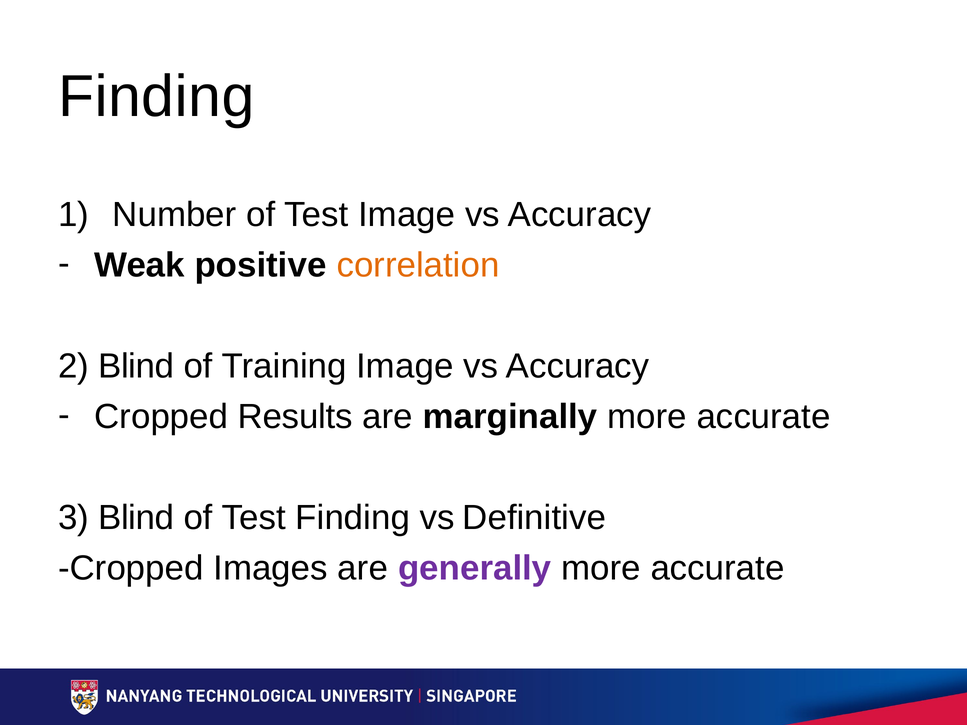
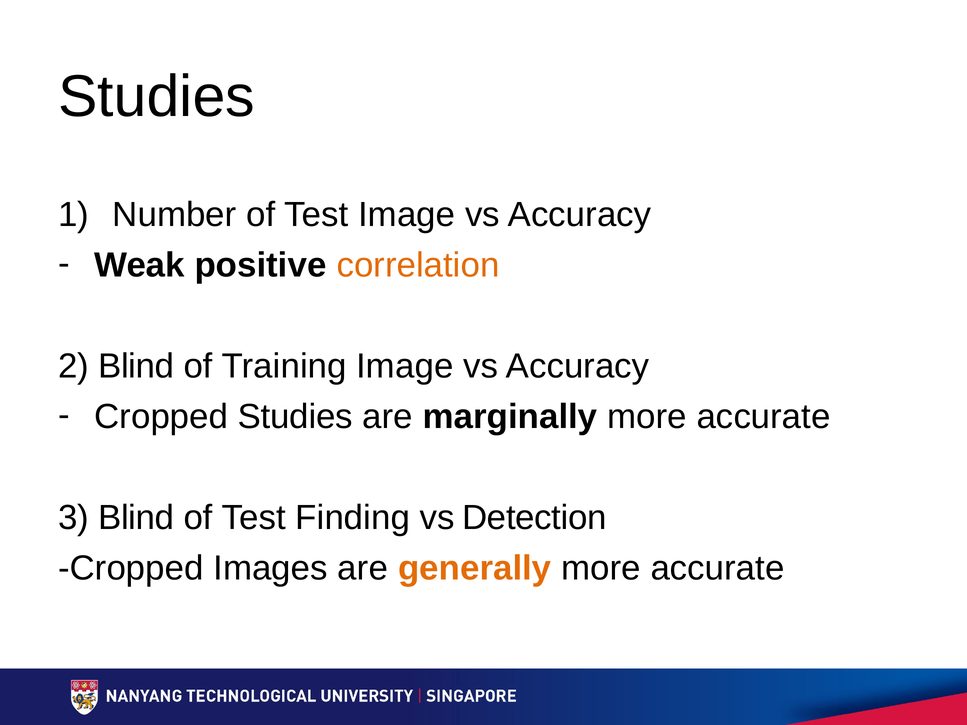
Finding at (156, 97): Finding -> Studies
Cropped Results: Results -> Studies
Definitive: Definitive -> Detection
generally colour: purple -> orange
